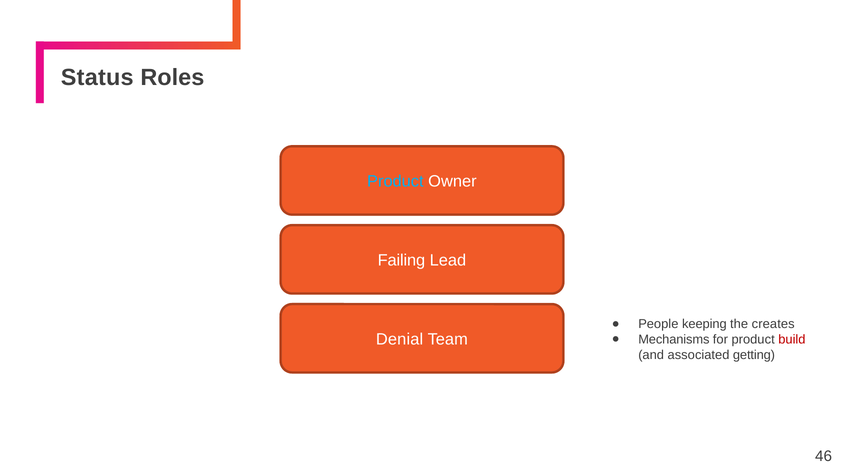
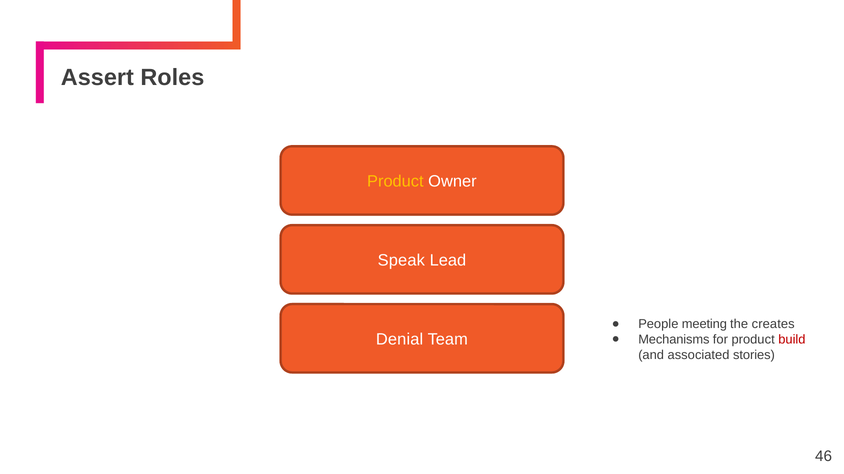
Status: Status -> Assert
Product at (395, 182) colour: light blue -> yellow
Failing: Failing -> Speak
keeping: keeping -> meeting
getting: getting -> stories
